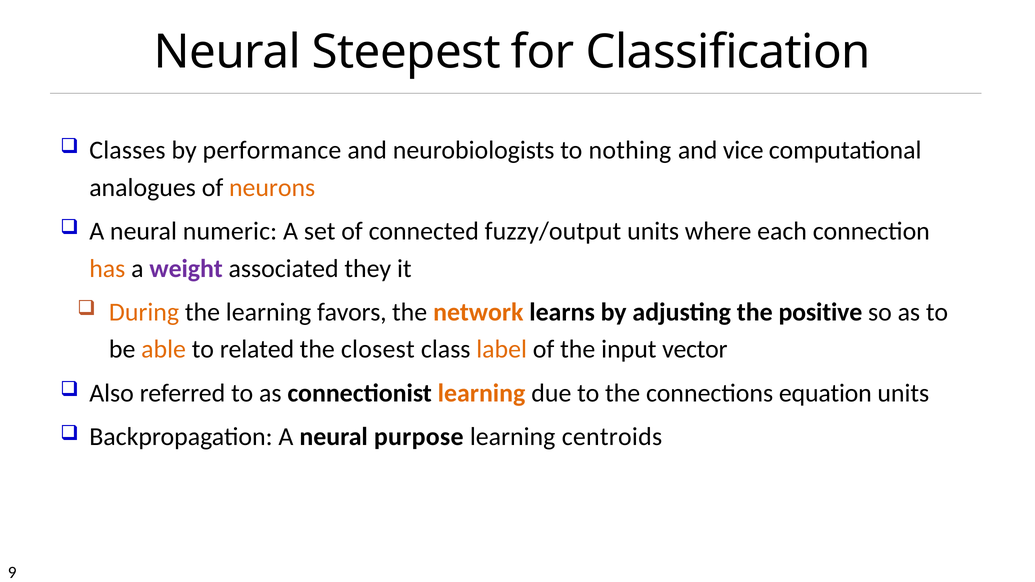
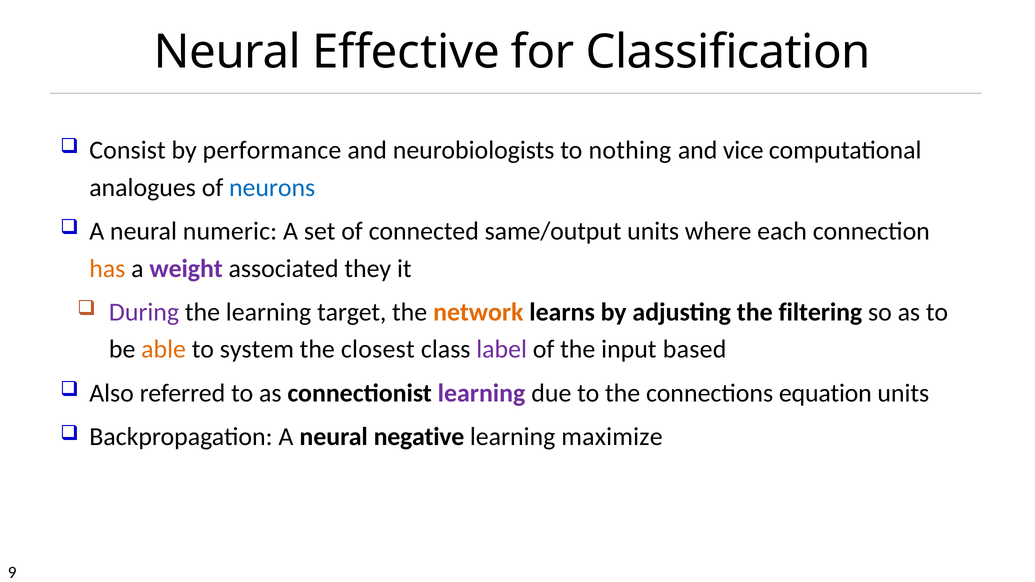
Steepest: Steepest -> Effective
Classes: Classes -> Consist
neurons colour: orange -> blue
fuzzy/output: fuzzy/output -> same/output
During colour: orange -> purple
favors: favors -> target
positive: positive -> filtering
related: related -> system
label colour: orange -> purple
vector: vector -> based
learning at (482, 393) colour: orange -> purple
purpose: purpose -> negative
centroids: centroids -> maximize
